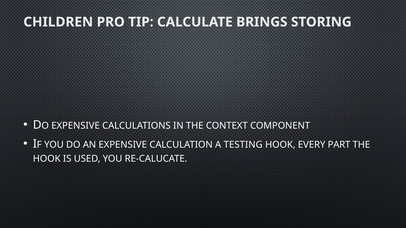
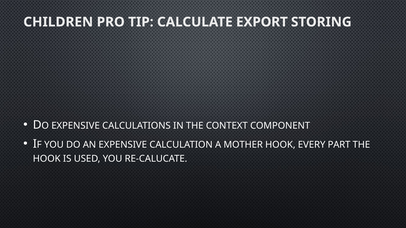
BRINGS: BRINGS -> EXPORT
TESTING: TESTING -> MOTHER
